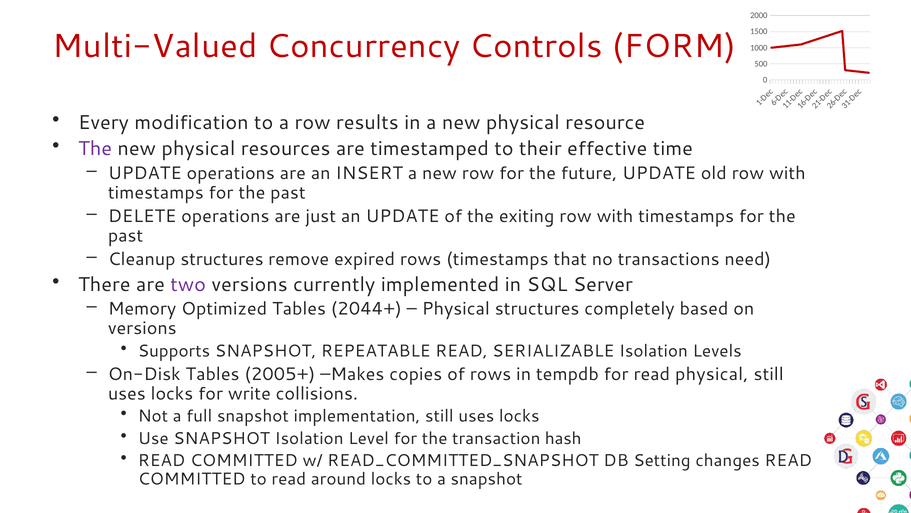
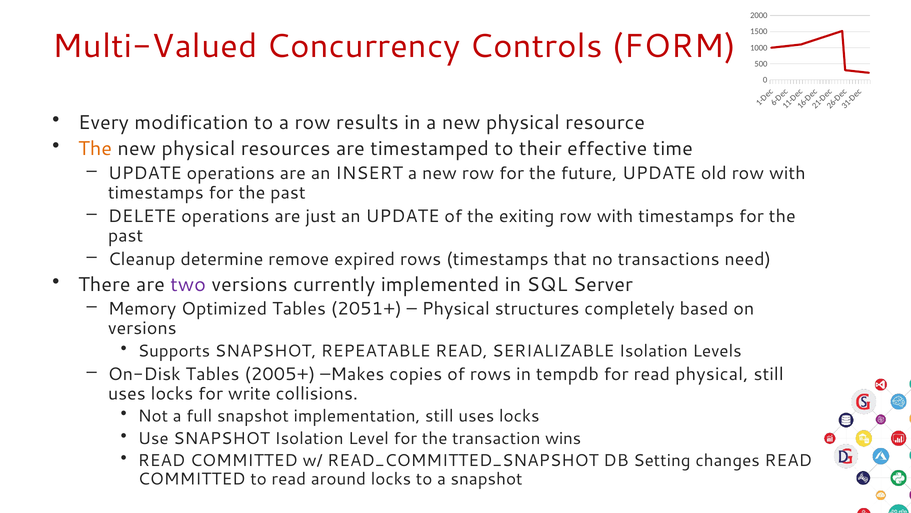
The at (95, 149) colour: purple -> orange
Cleanup structures: structures -> determine
2044+: 2044+ -> 2051+
hash: hash -> wins
